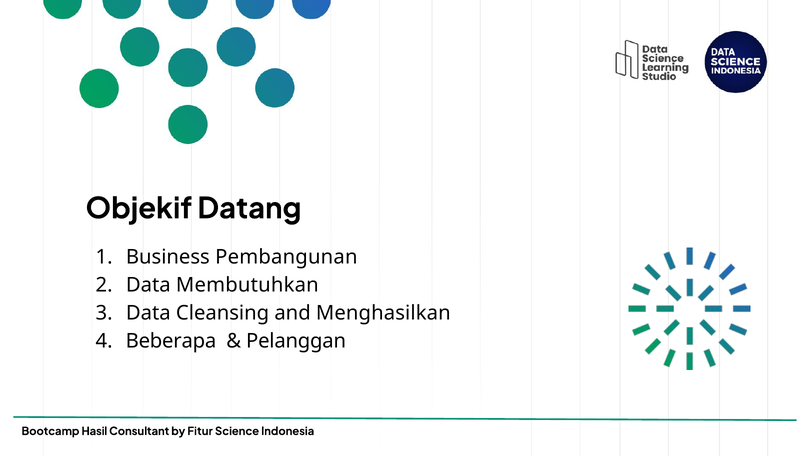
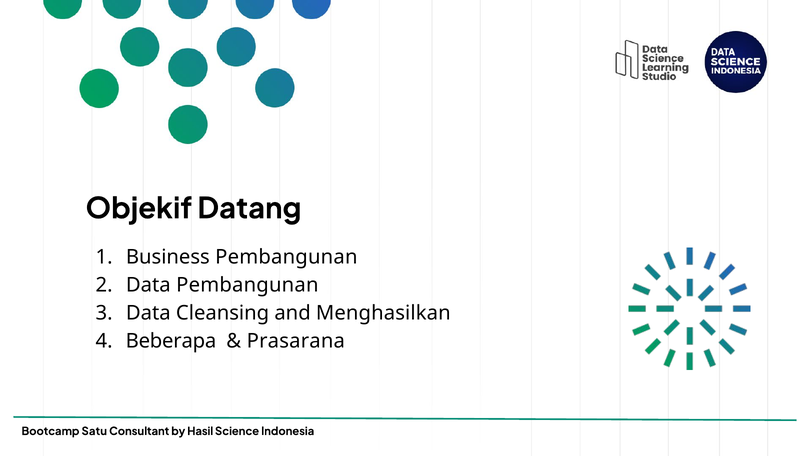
Data Membutuhkan: Membutuhkan -> Pembangunan
Pelanggan: Pelanggan -> Prasarana
Hasil: Hasil -> Satu
Fitur: Fitur -> Hasil
